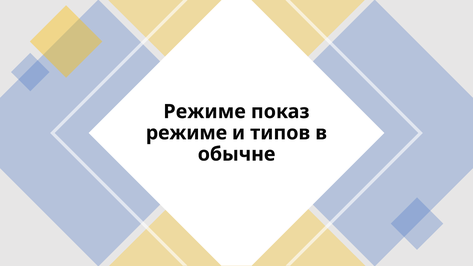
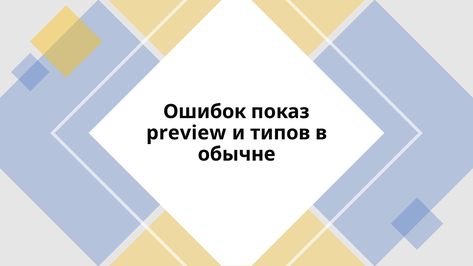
Режиме at (205, 112): Режиме -> Ошибок
режиме at (186, 133): режиме -> preview
